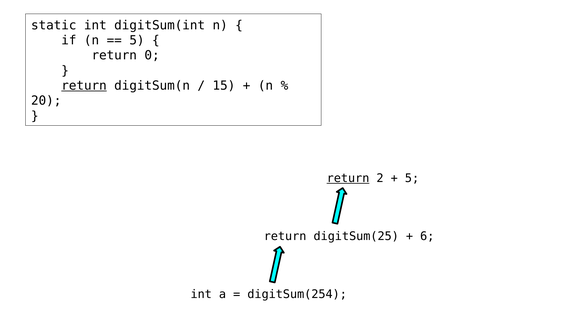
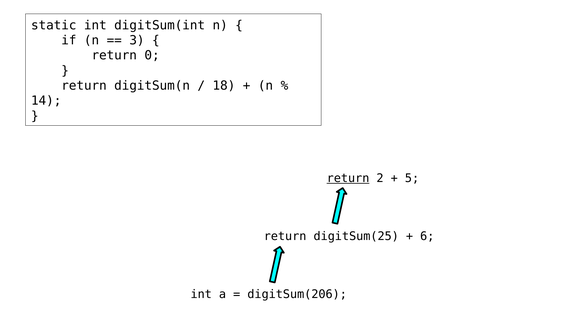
5 at (137, 40): 5 -> 3
return at (84, 86) underline: present -> none
15: 15 -> 18
20: 20 -> 14
digitSum(254: digitSum(254 -> digitSum(206
